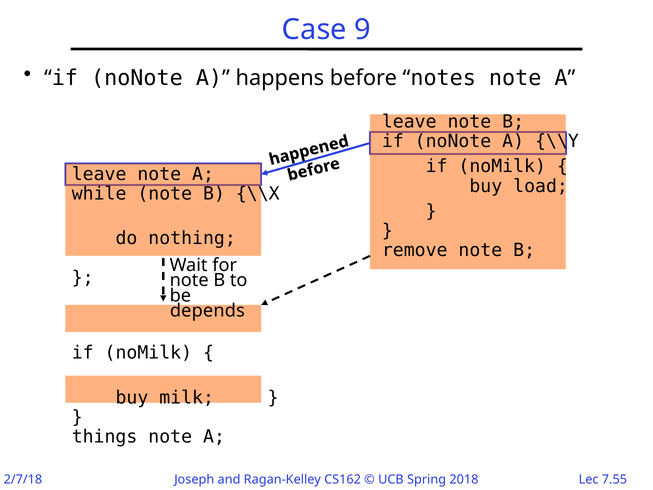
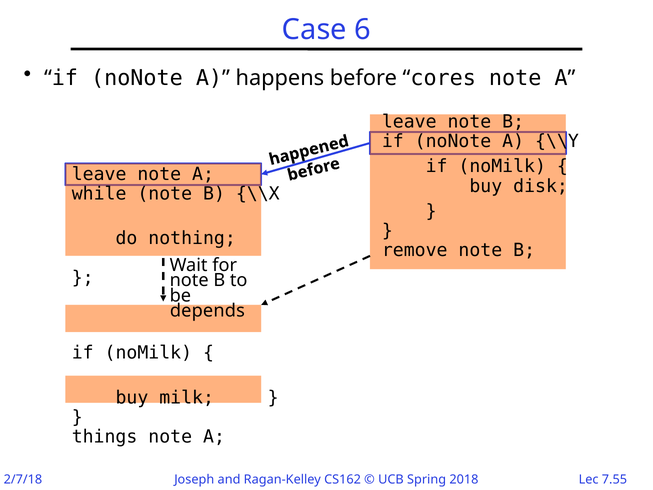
9: 9 -> 6
notes: notes -> cores
load: load -> disk
